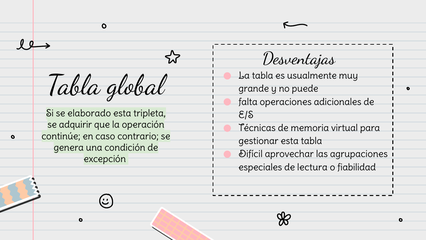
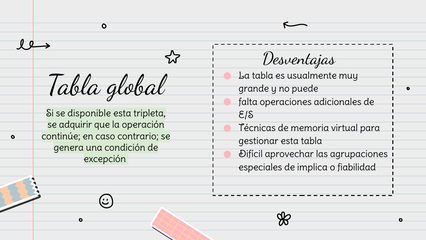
elaborado: elaborado -> disponible
lectura: lectura -> implica
